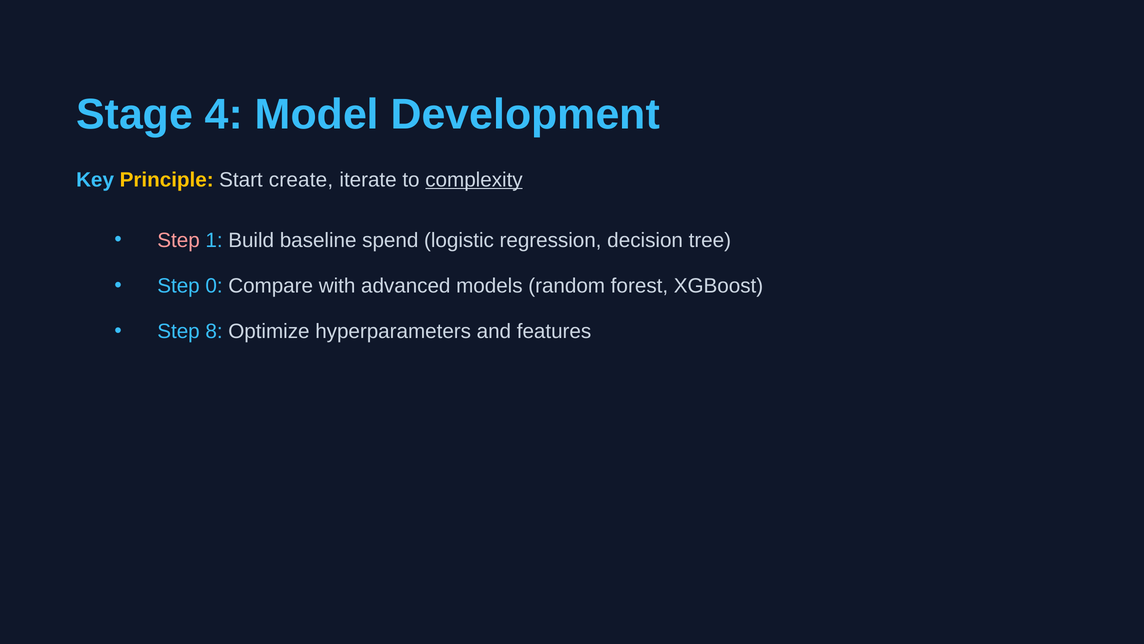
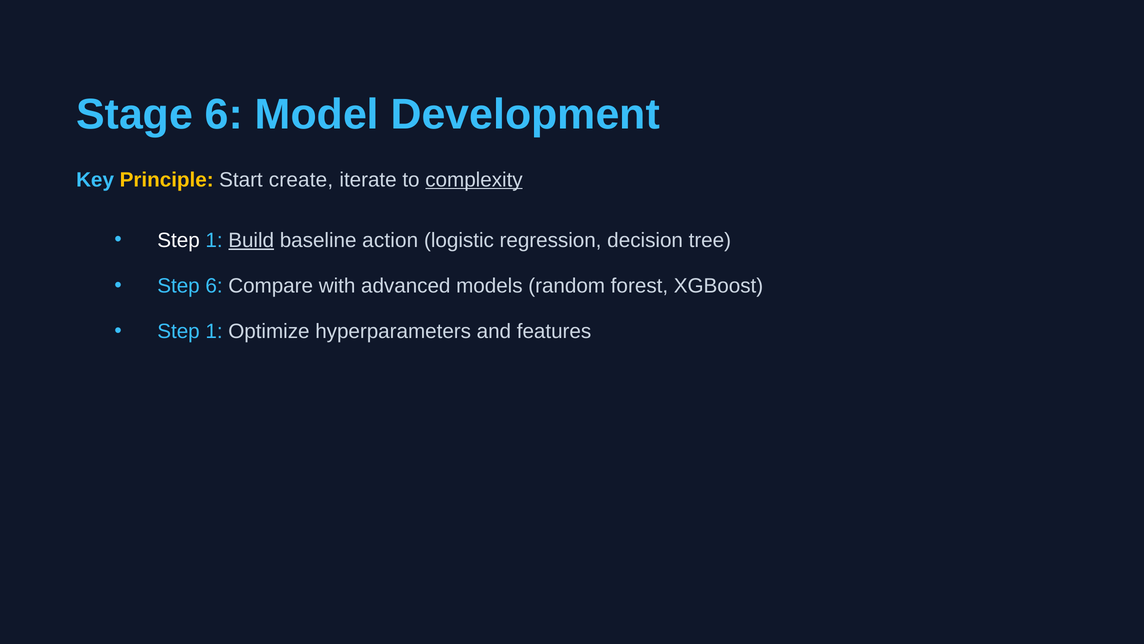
Stage 4: 4 -> 6
Step at (179, 240) colour: pink -> white
Build underline: none -> present
spend: spend -> action
Step 0: 0 -> 6
8 at (214, 331): 8 -> 1
